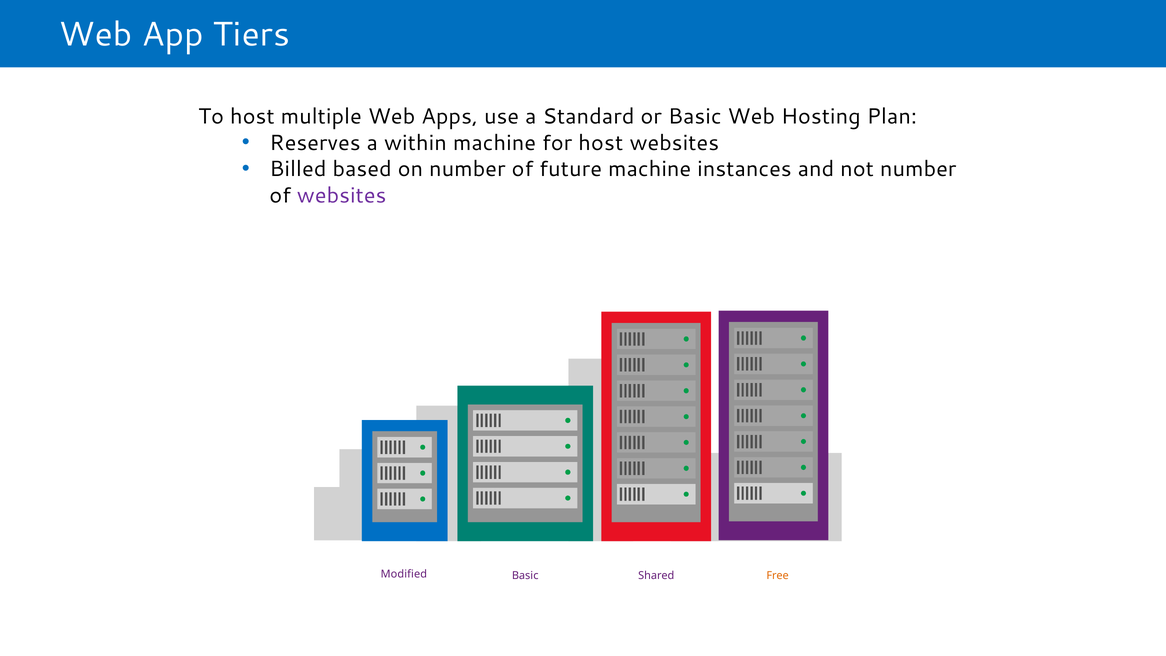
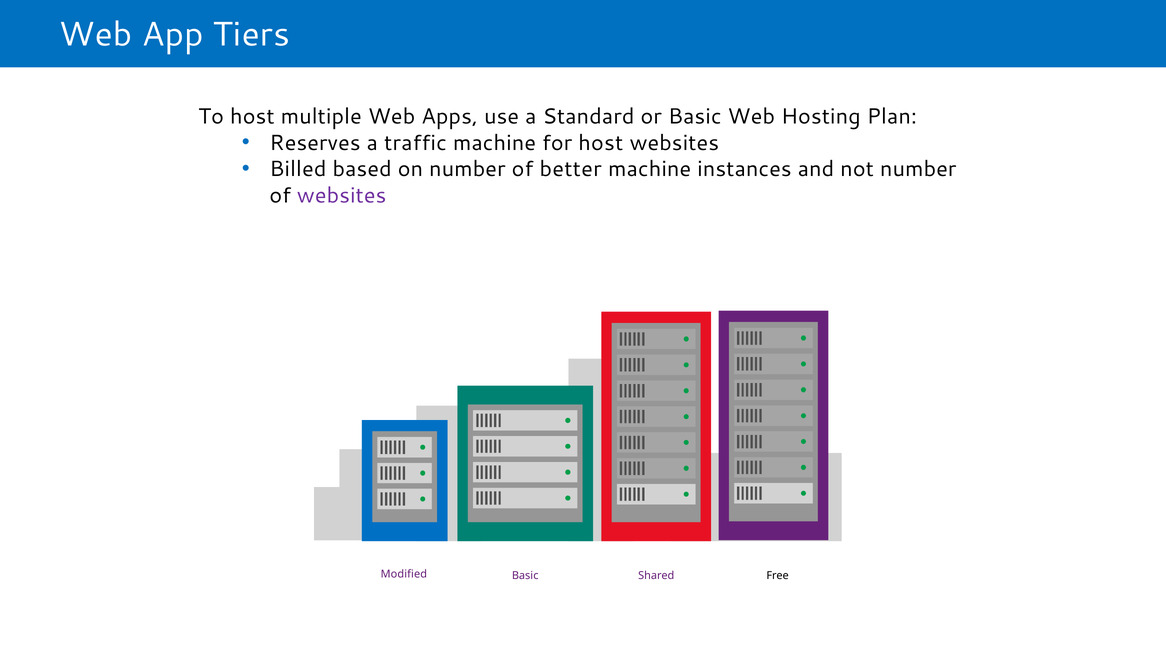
within: within -> traffic
future: future -> better
Free colour: orange -> black
